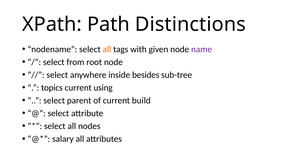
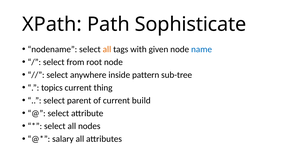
Distinctions: Distinctions -> Sophisticate
name colour: purple -> blue
besides: besides -> pattern
using: using -> thing
